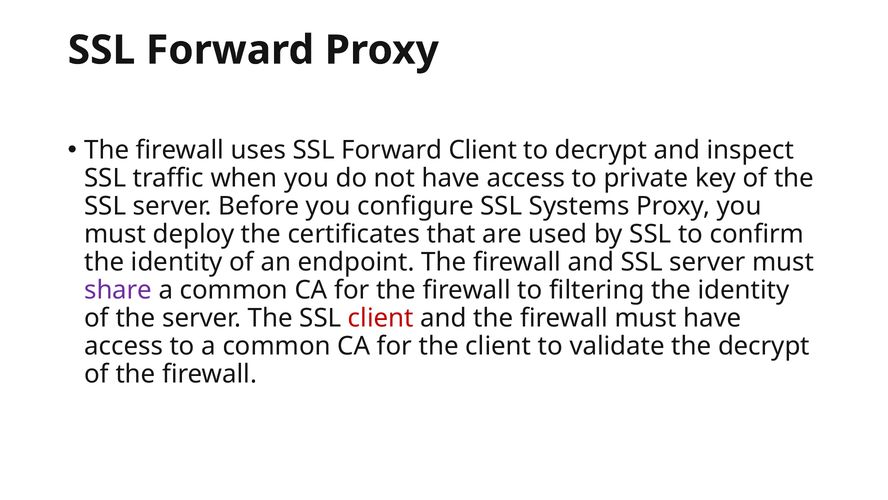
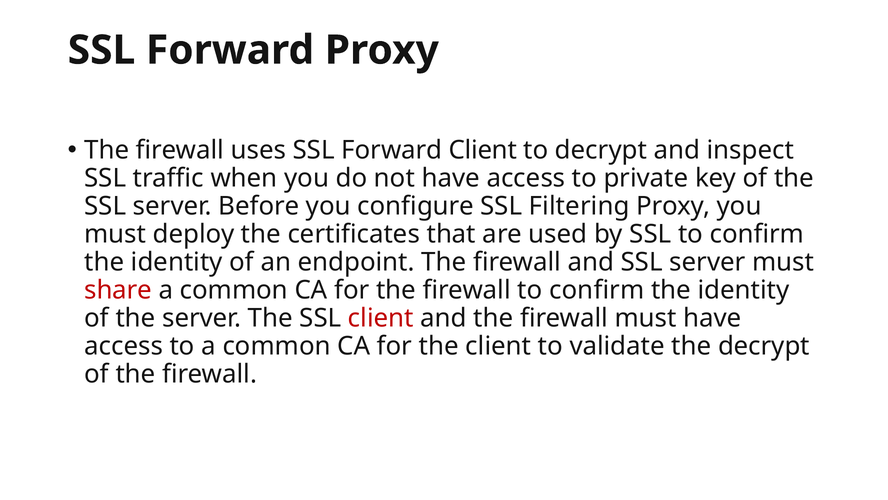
Systems: Systems -> Filtering
share colour: purple -> red
firewall to filtering: filtering -> confirm
